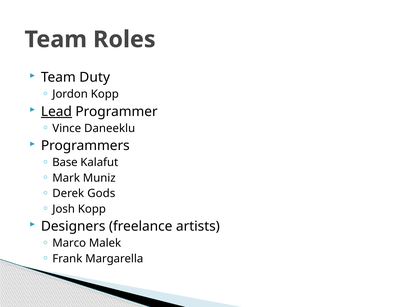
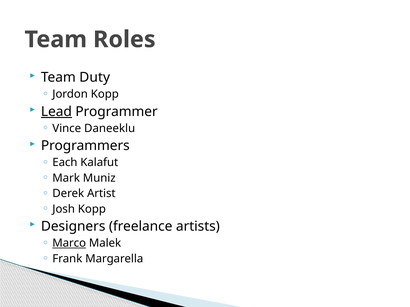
Base: Base -> Each
Gods: Gods -> Artist
Marco underline: none -> present
